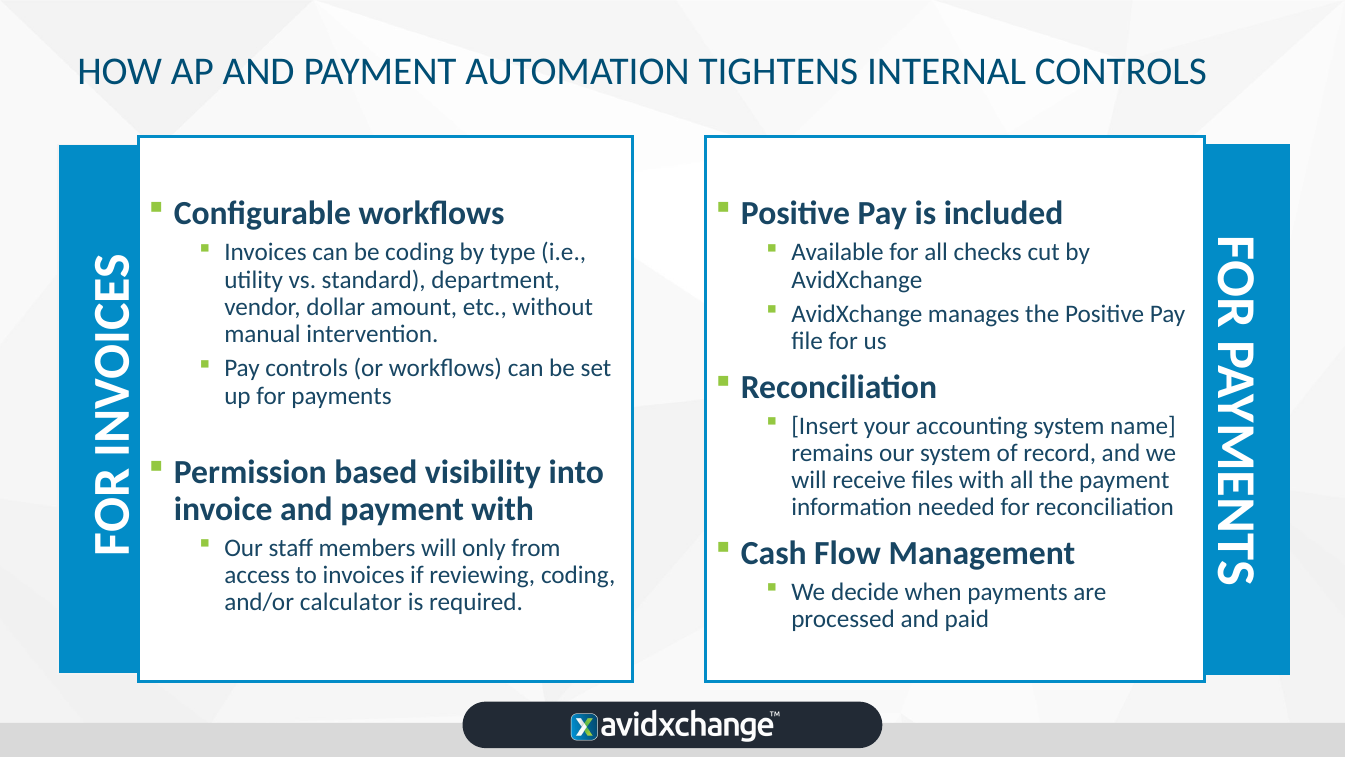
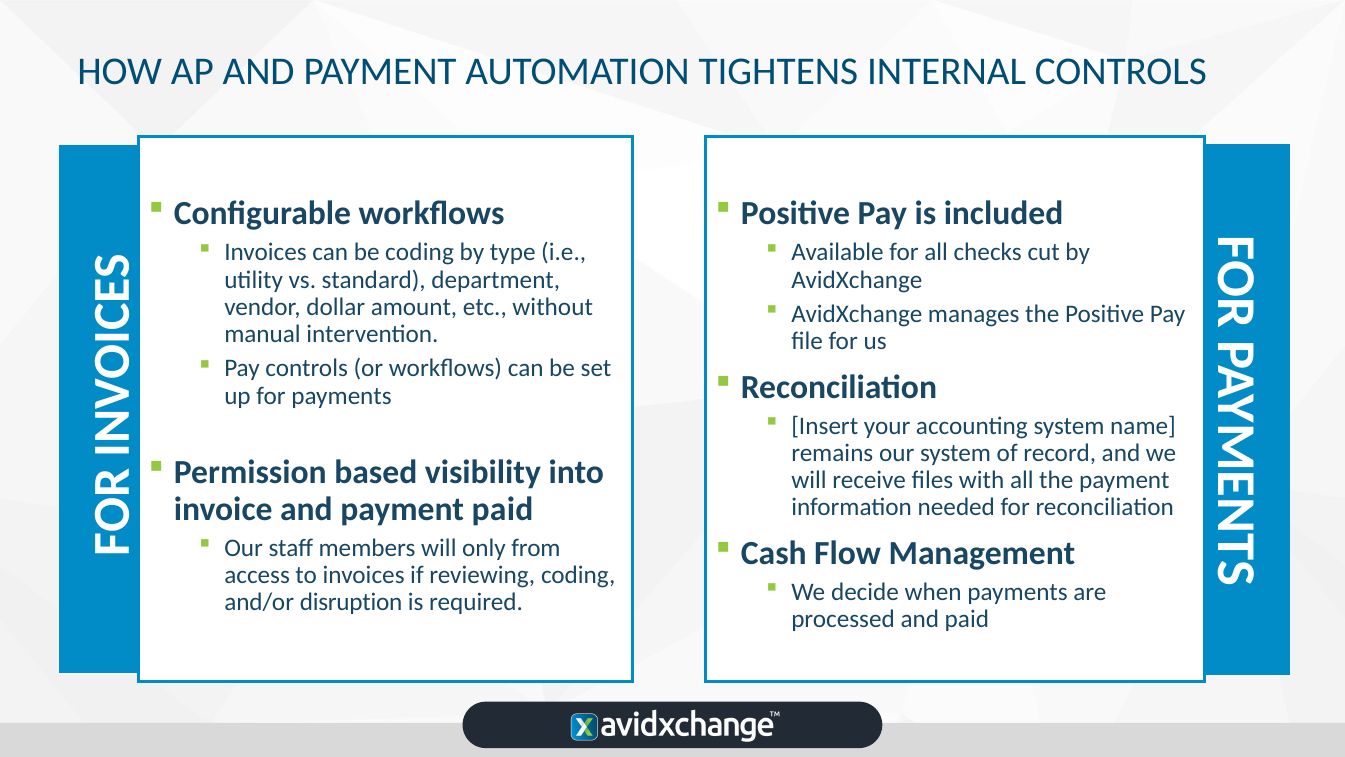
payment with: with -> paid
calculator: calculator -> disruption
